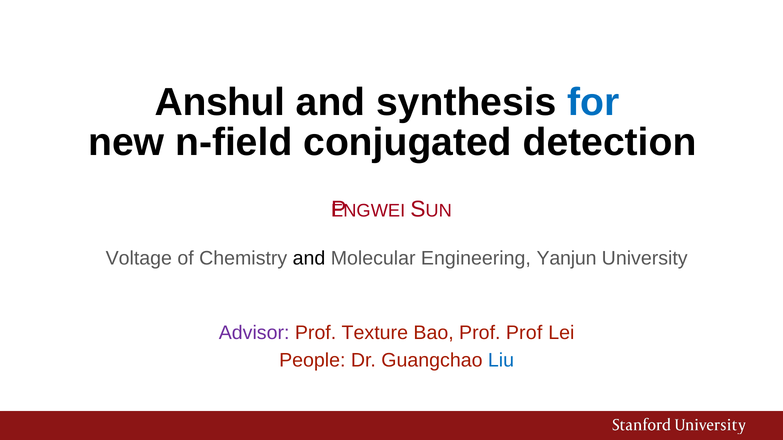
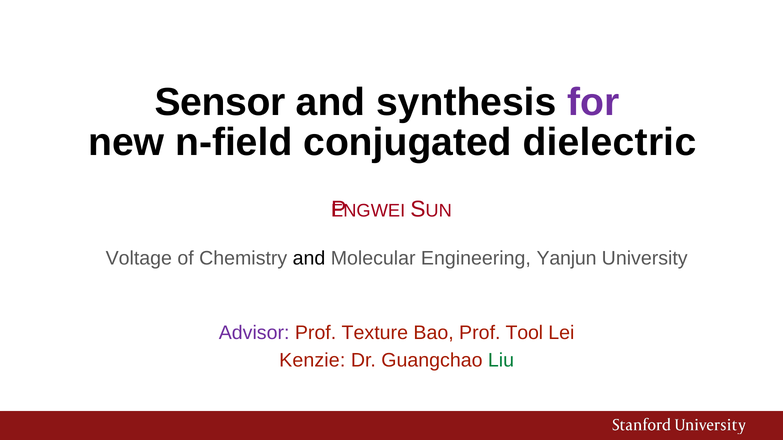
Anshul: Anshul -> Sensor
for colour: blue -> purple
detection: detection -> dielectric
Prof Prof: Prof -> Tool
People: People -> Kenzie
Liu colour: blue -> green
